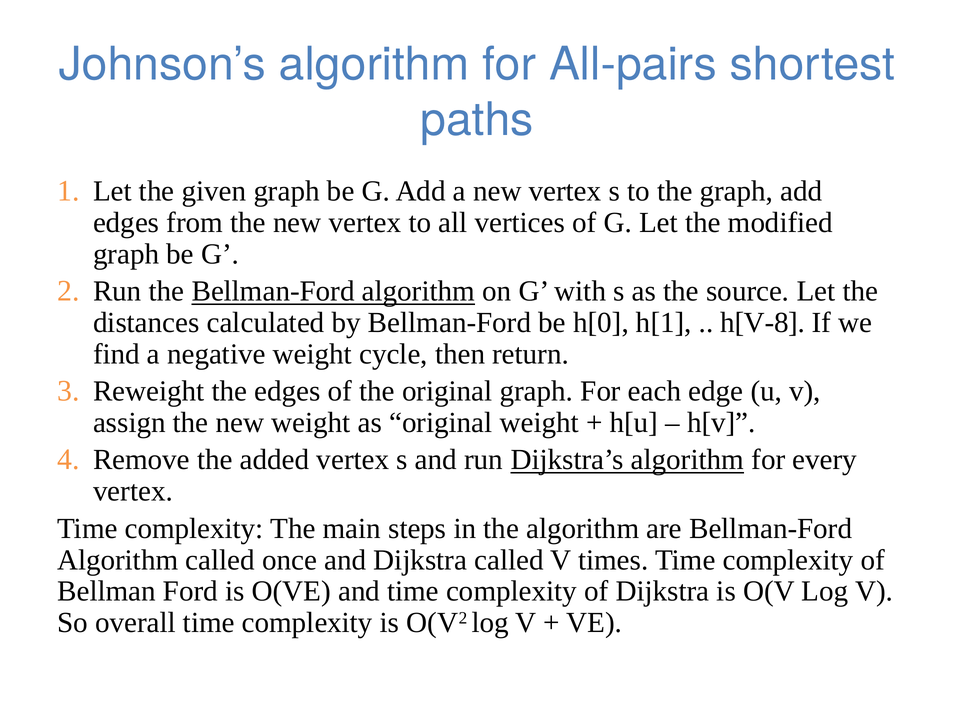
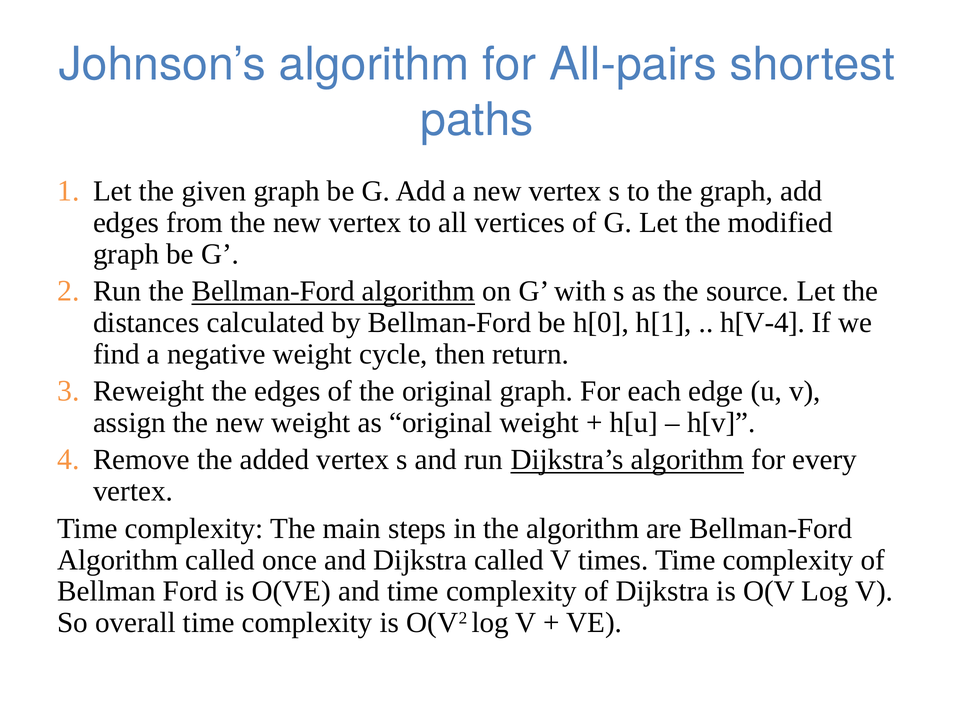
h[V-8: h[V-8 -> h[V-4
